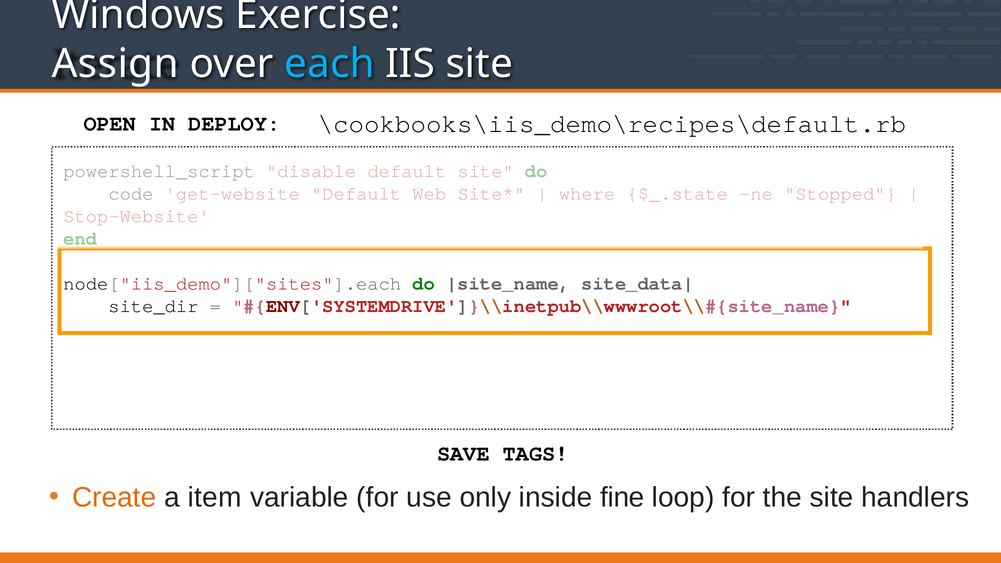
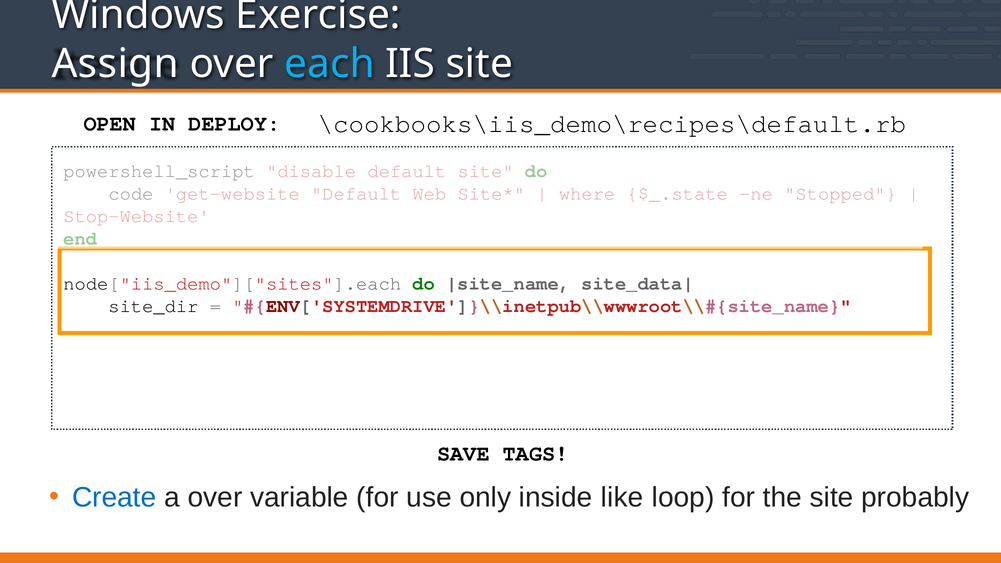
Create colour: orange -> blue
a item: item -> over
fine: fine -> like
handlers: handlers -> probably
